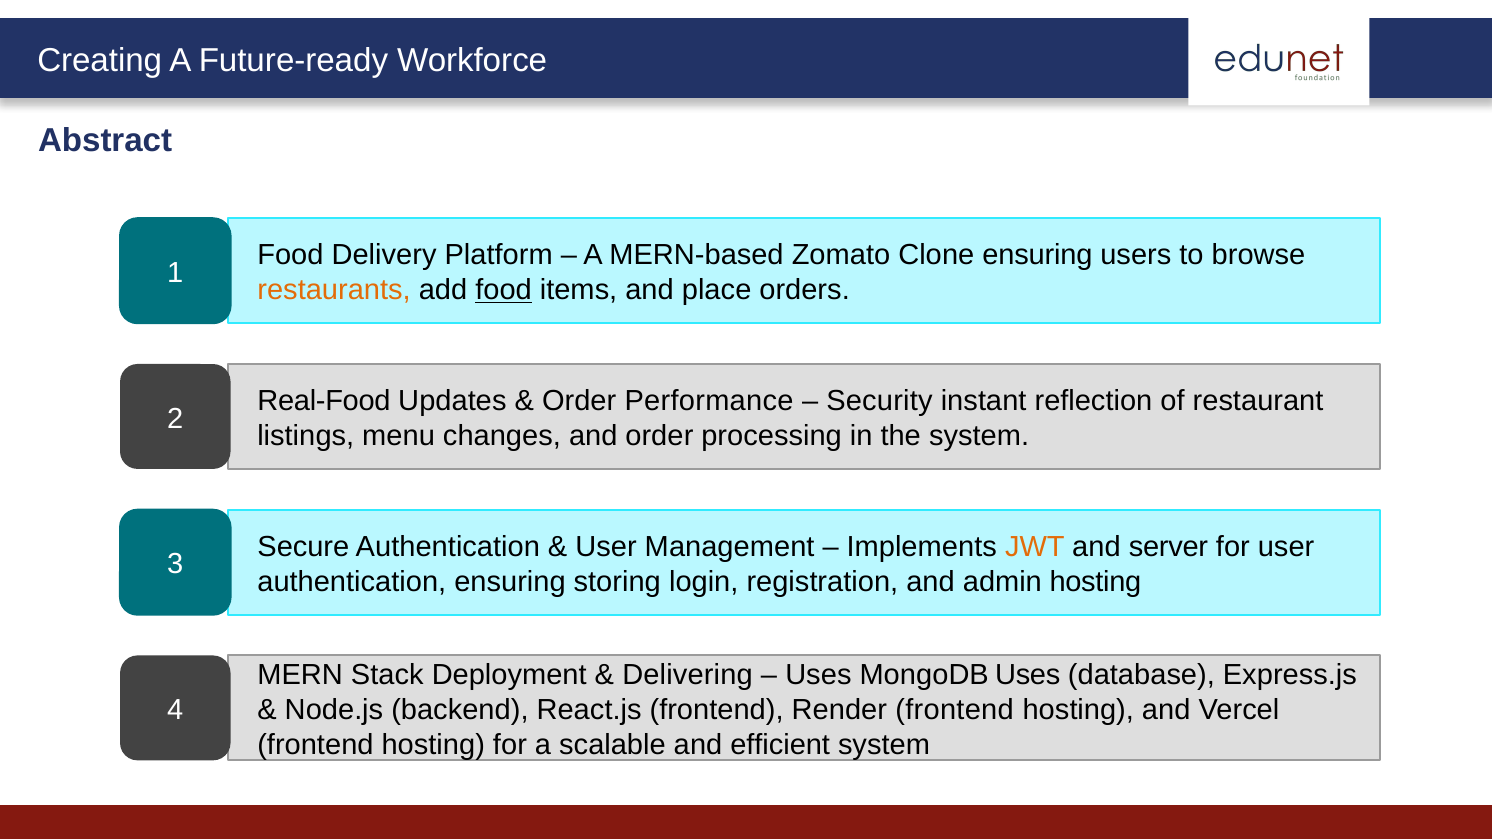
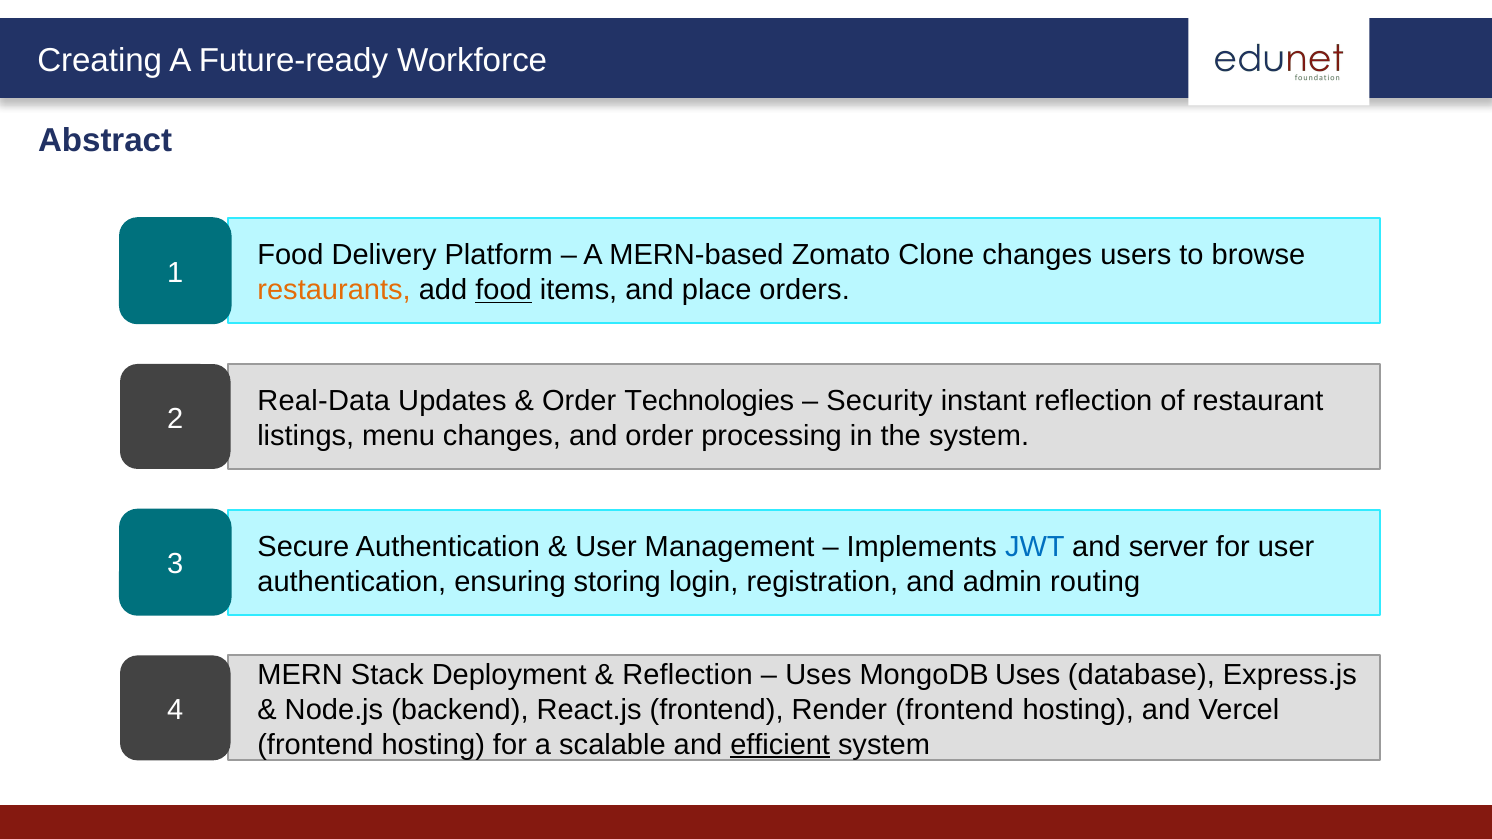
Clone ensuring: ensuring -> changes
Real-Food: Real-Food -> Real-Data
Performance: Performance -> Technologies
JWT colour: orange -> blue
admin hosting: hosting -> routing
Delivering at (688, 675): Delivering -> Reflection
efficient underline: none -> present
